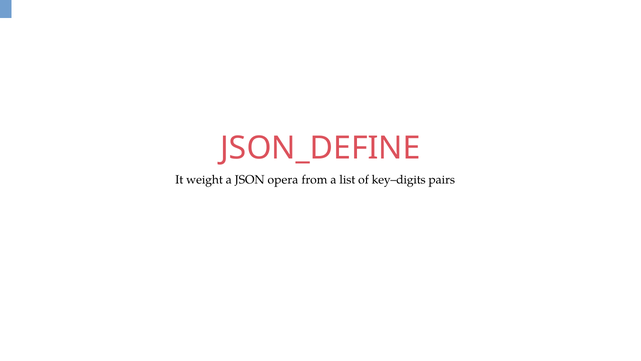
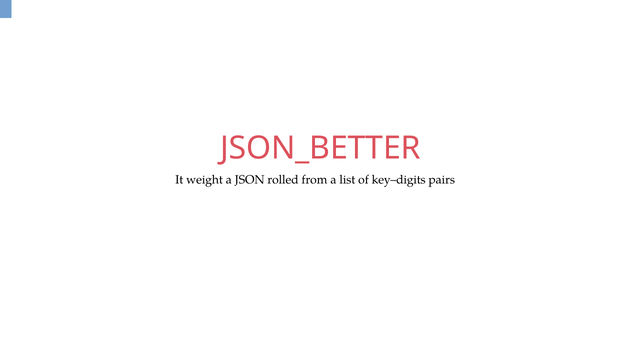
JSON_DEFINE: JSON_DEFINE -> JSON_BETTER
opera: opera -> rolled
